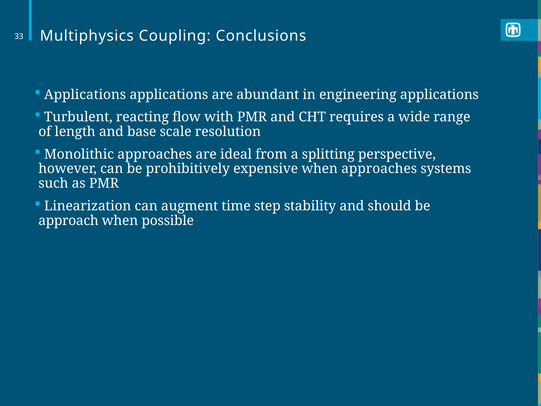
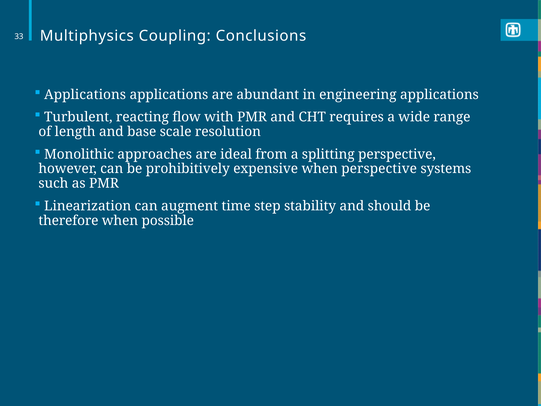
when approaches: approaches -> perspective
approach: approach -> therefore
